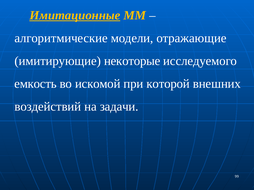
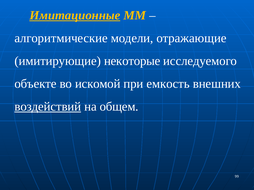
емкость: емкость -> объекте
которой: которой -> емкость
воздействий underline: none -> present
задачи: задачи -> общем
